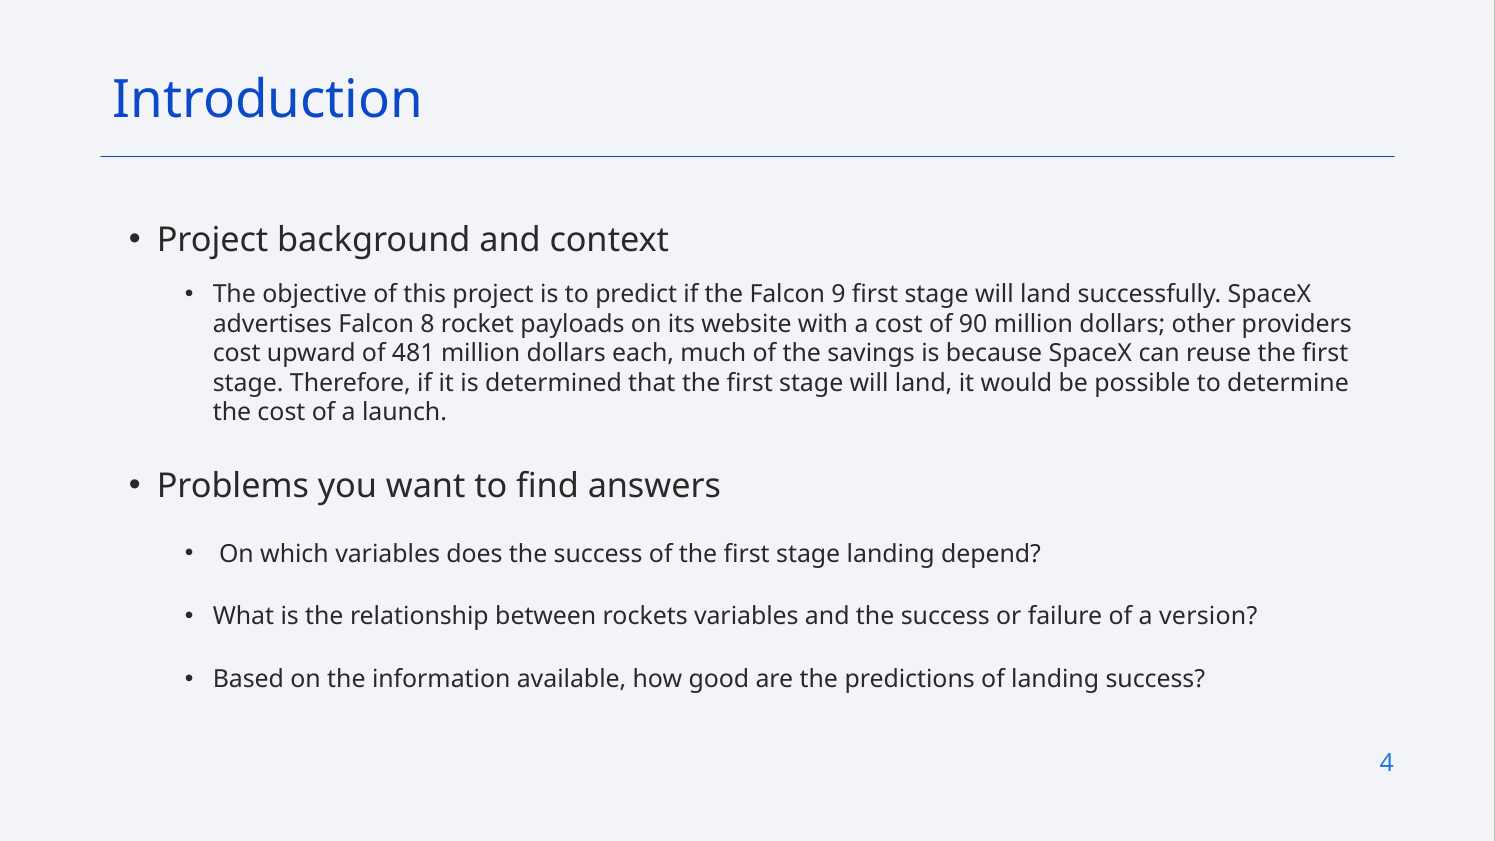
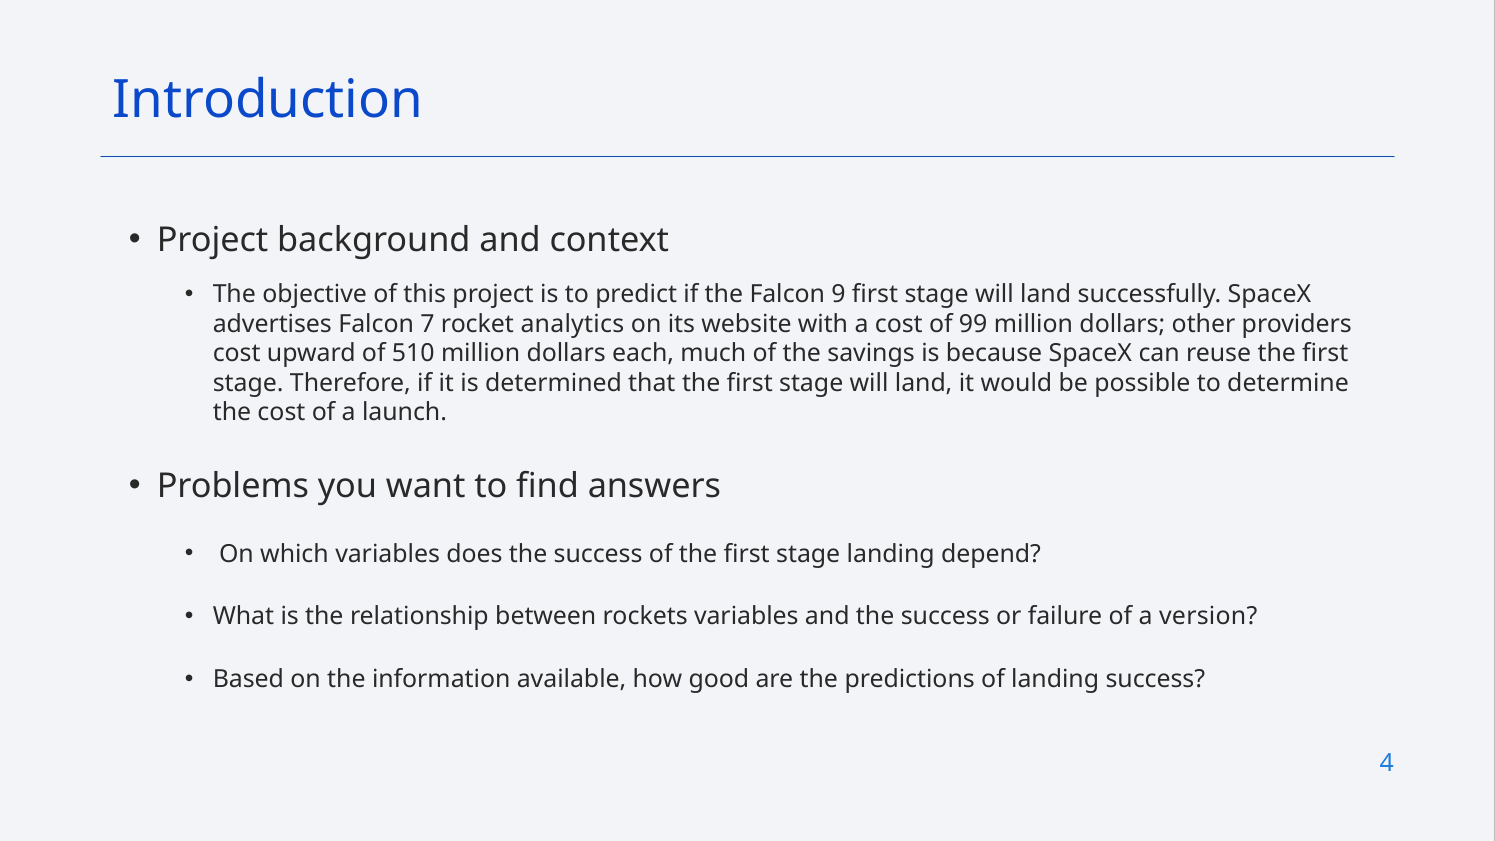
8: 8 -> 7
payloads: payloads -> analytics
90: 90 -> 99
481: 481 -> 510
